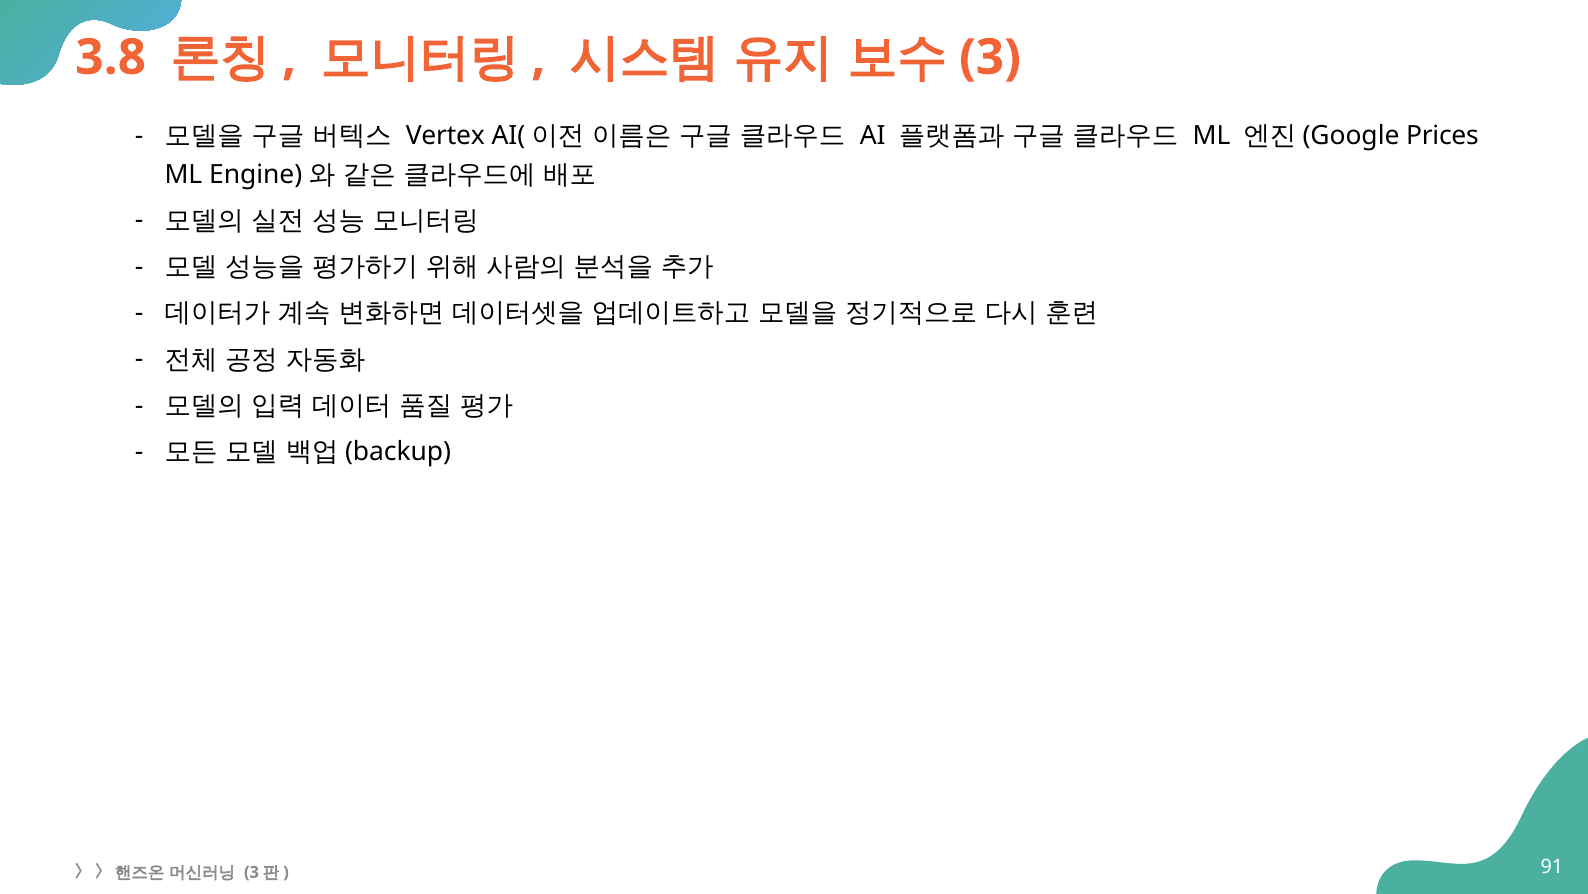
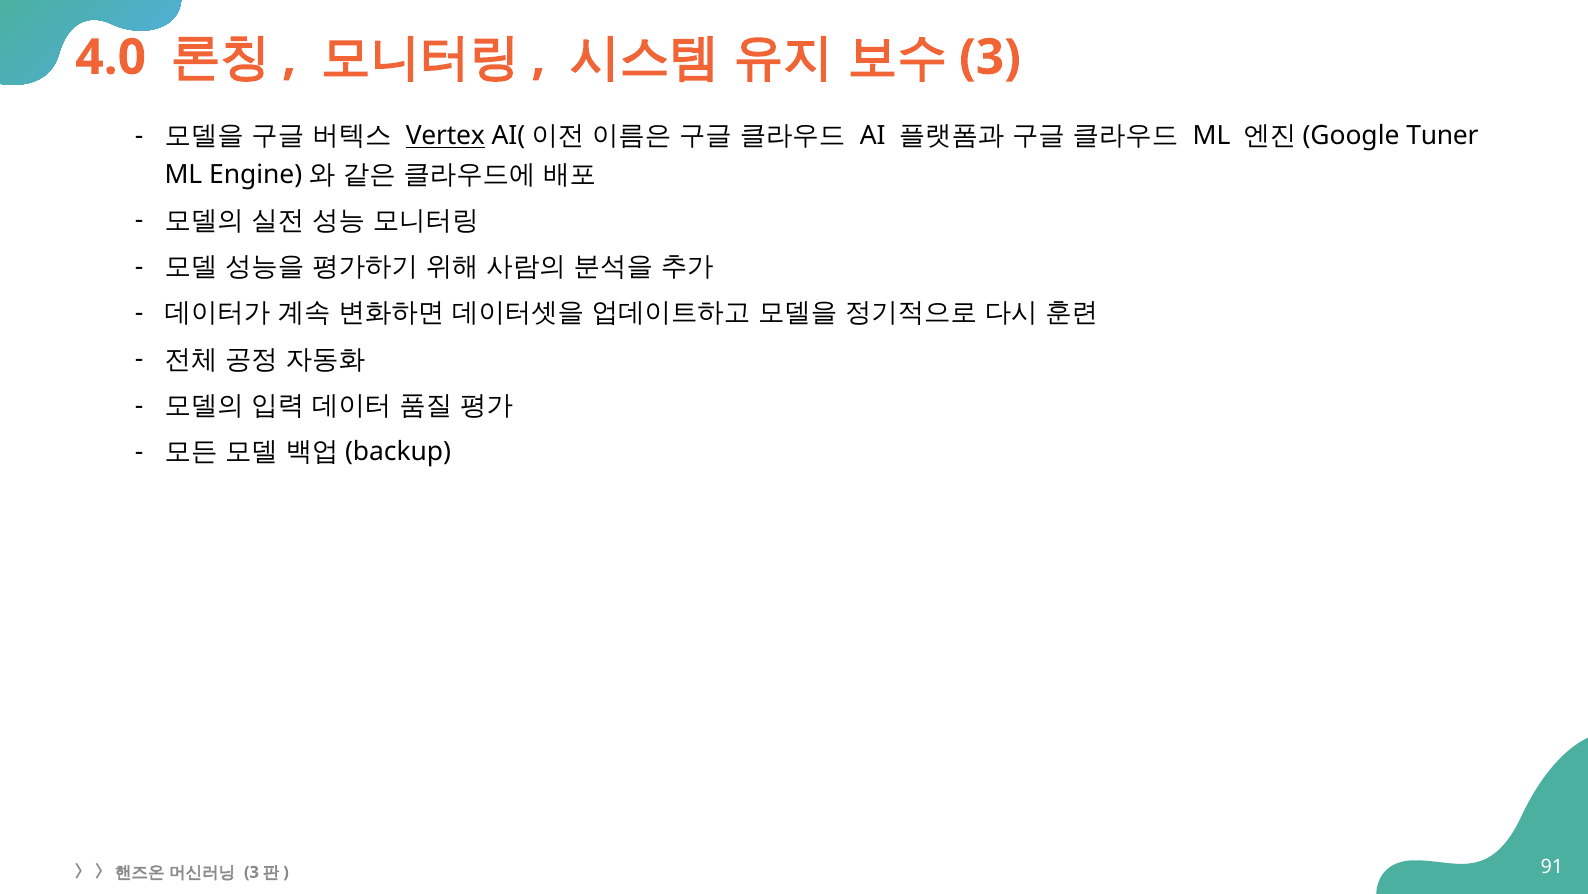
3.8: 3.8 -> 4.0
Vertex underline: none -> present
Prices: Prices -> Tuner
